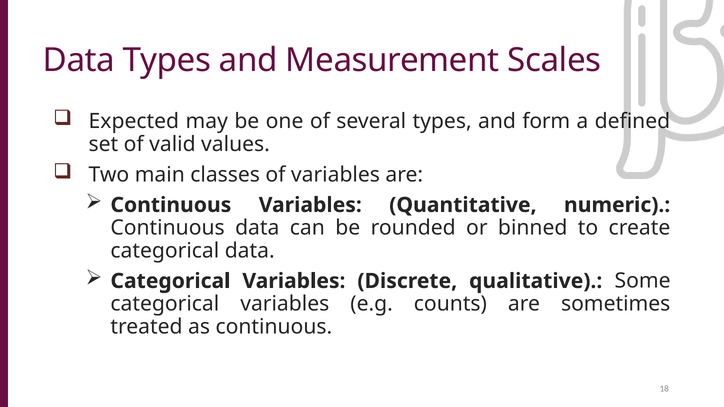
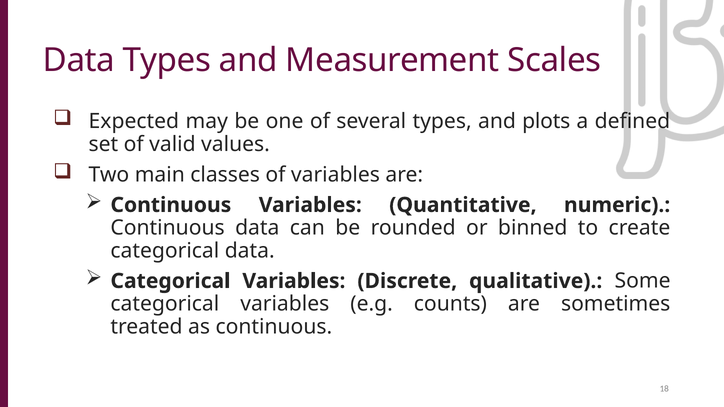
form: form -> plots
